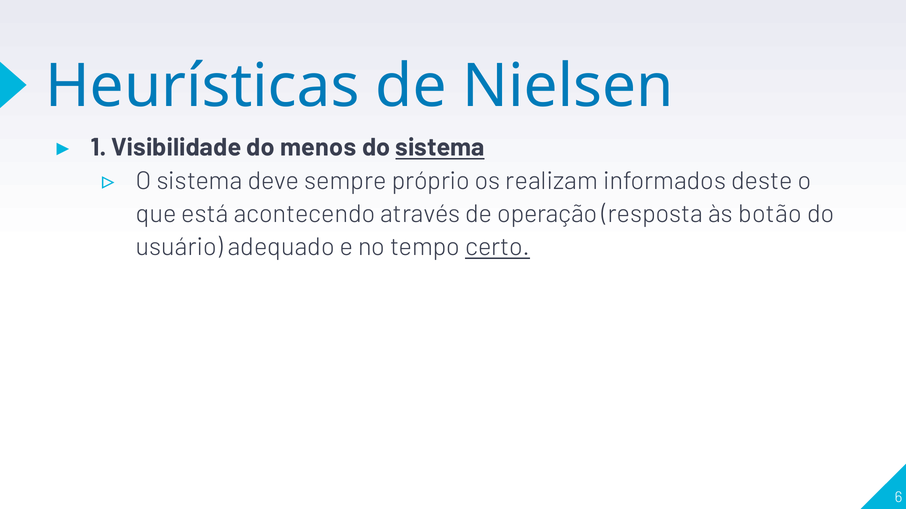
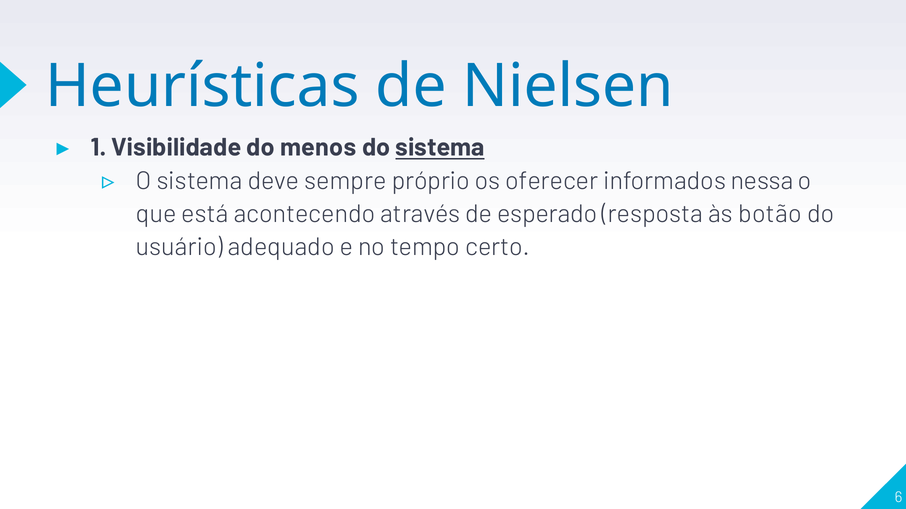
realizam: realizam -> oferecer
deste: deste -> nessa
operação: operação -> esperado
certo underline: present -> none
